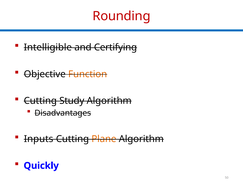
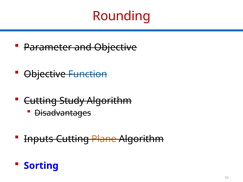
Intelligible: Intelligible -> Parameter
and Certifying: Certifying -> Objective
Function colour: orange -> blue
Quickly: Quickly -> Sorting
